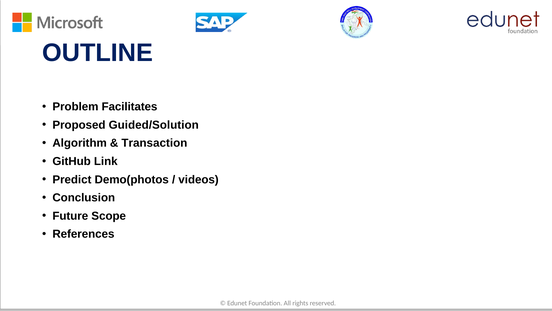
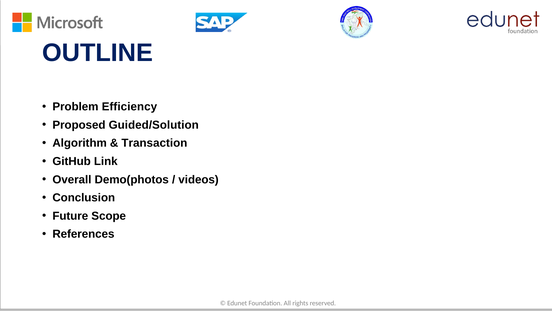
Facilitates: Facilitates -> Efficiency
Predict: Predict -> Overall
